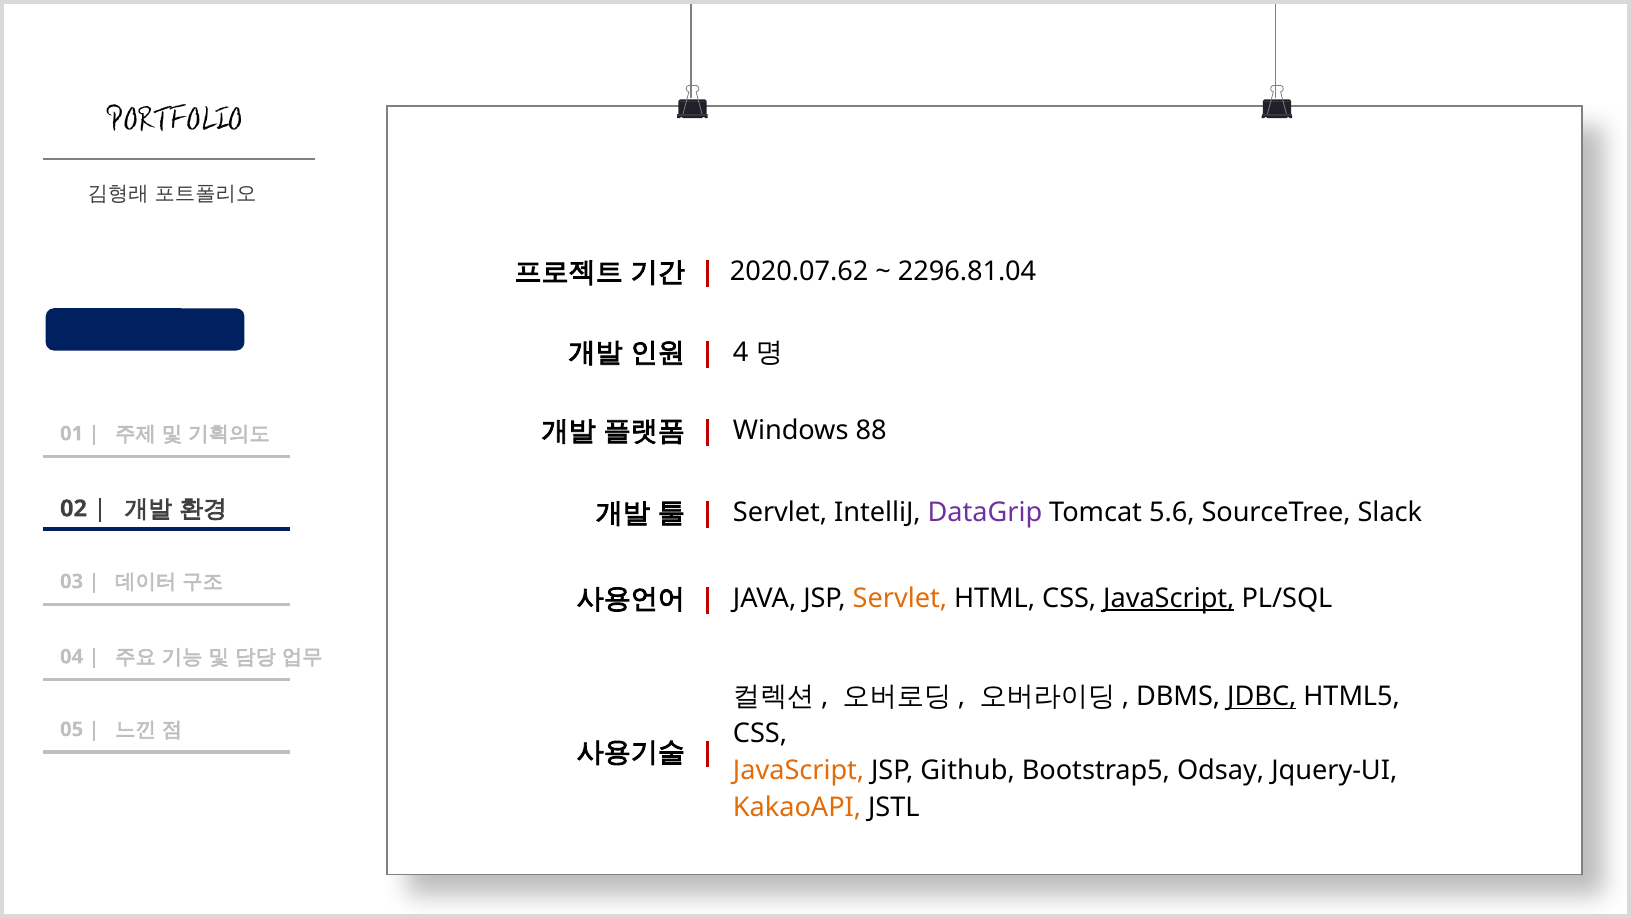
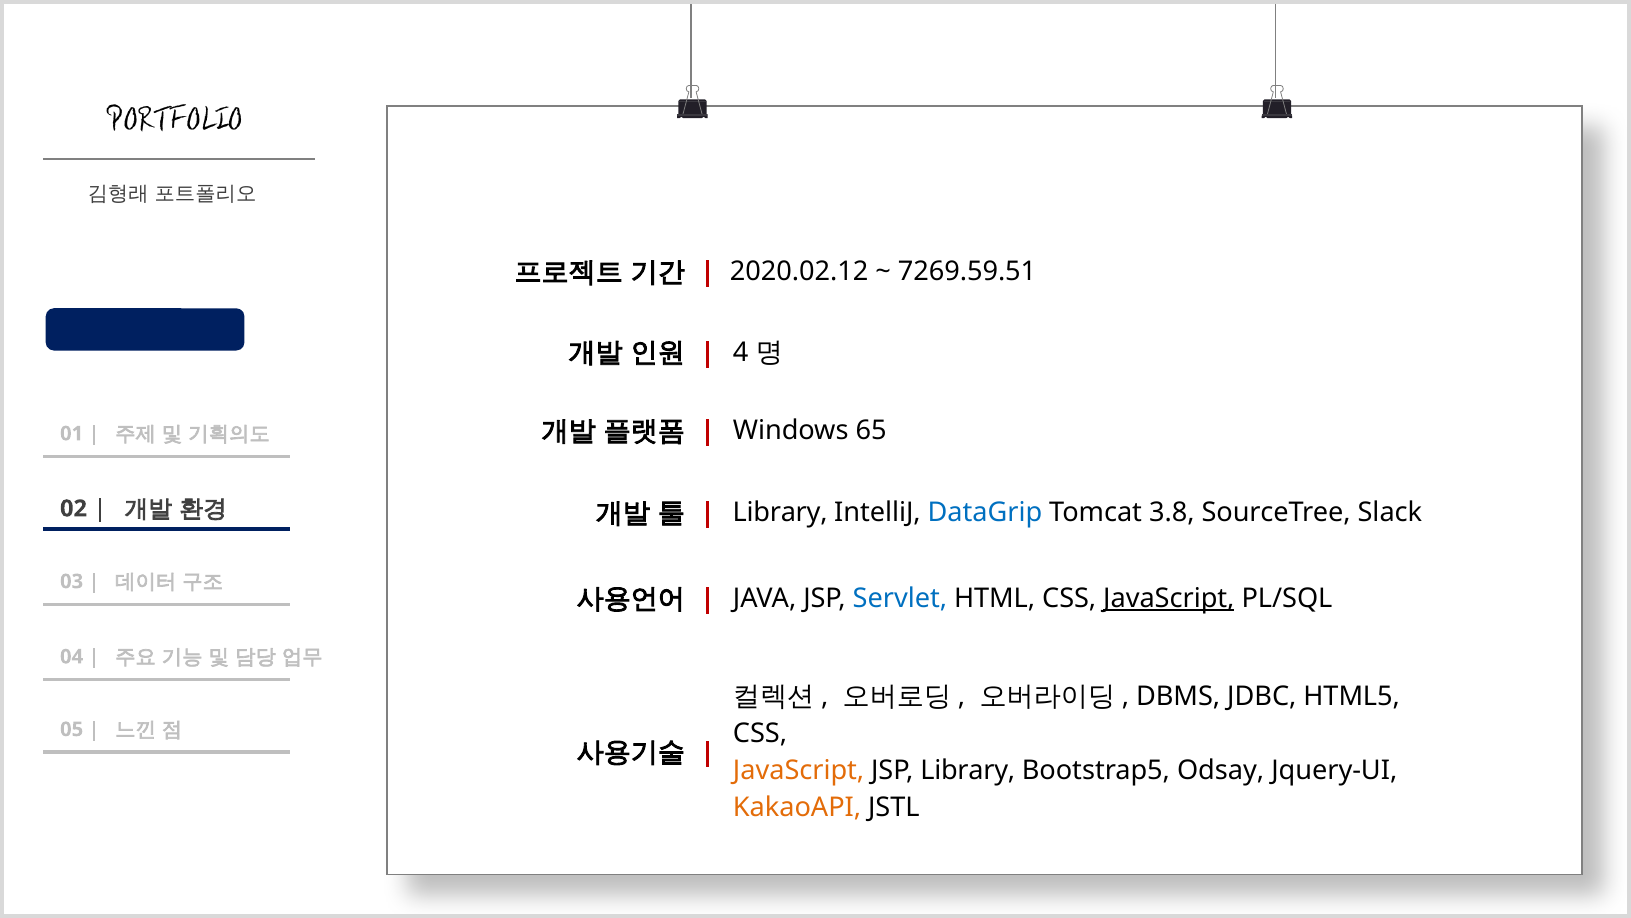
2020.07.62: 2020.07.62 -> 2020.02.12
2296.81.04: 2296.81.04 -> 7269.59.51
88: 88 -> 65
Servlet at (780, 513): Servlet -> Library
DataGrip colour: purple -> blue
5.6: 5.6 -> 3.8
Servlet at (900, 598) colour: orange -> blue
JDBC underline: present -> none
JSP Github: Github -> Library
